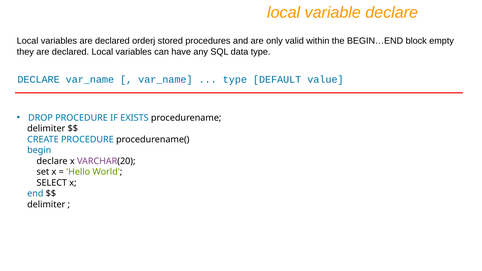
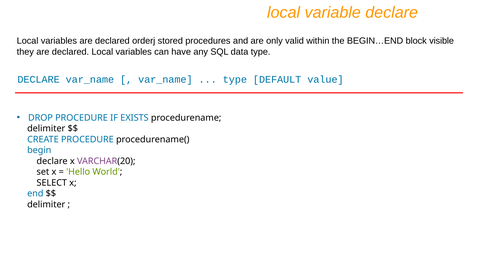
empty: empty -> visible
